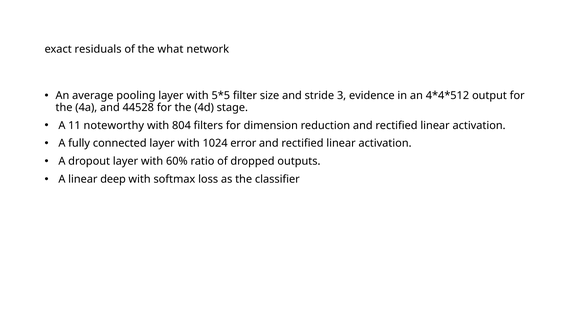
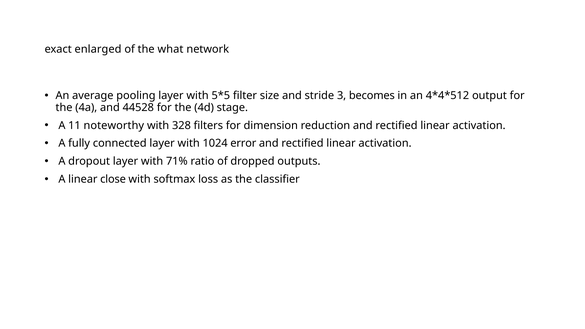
residuals: residuals -> enlarged
evidence: evidence -> becomes
804: 804 -> 328
60%: 60% -> 71%
deep: deep -> close
